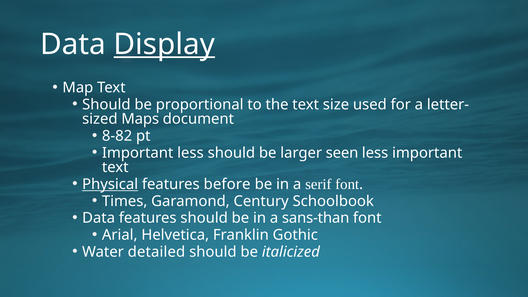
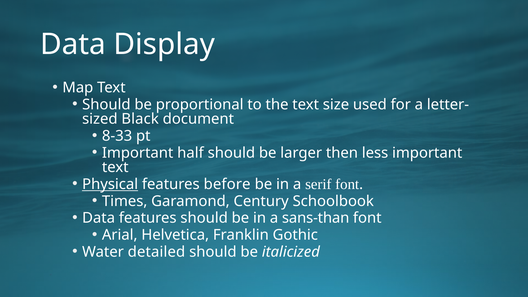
Display underline: present -> none
Maps: Maps -> Black
8-82: 8-82 -> 8-33
Important less: less -> half
seen: seen -> then
